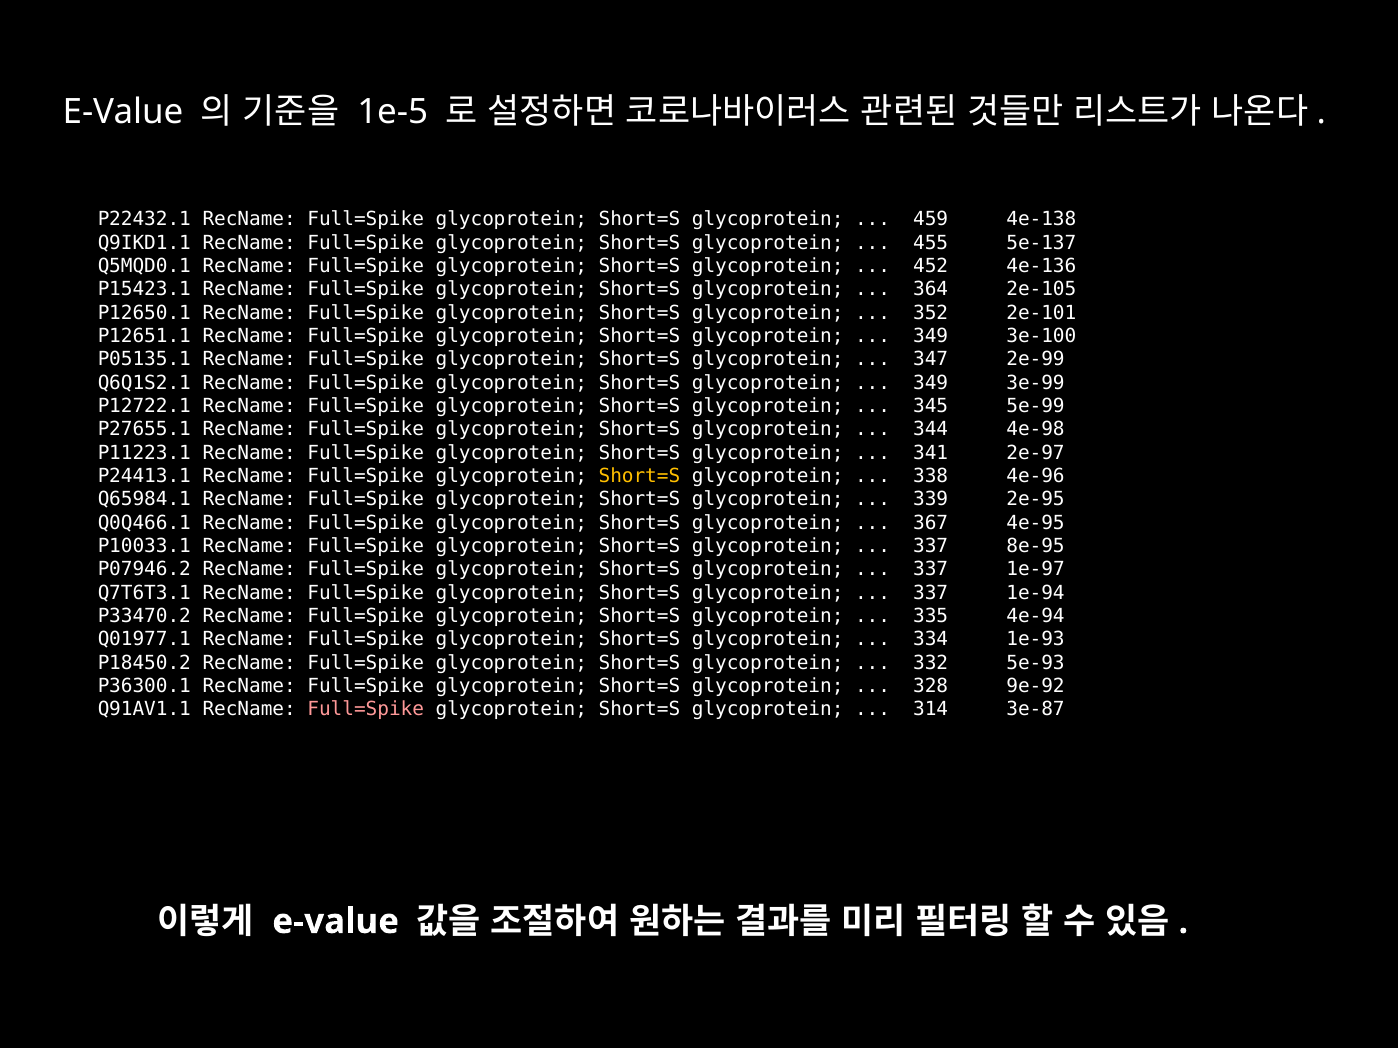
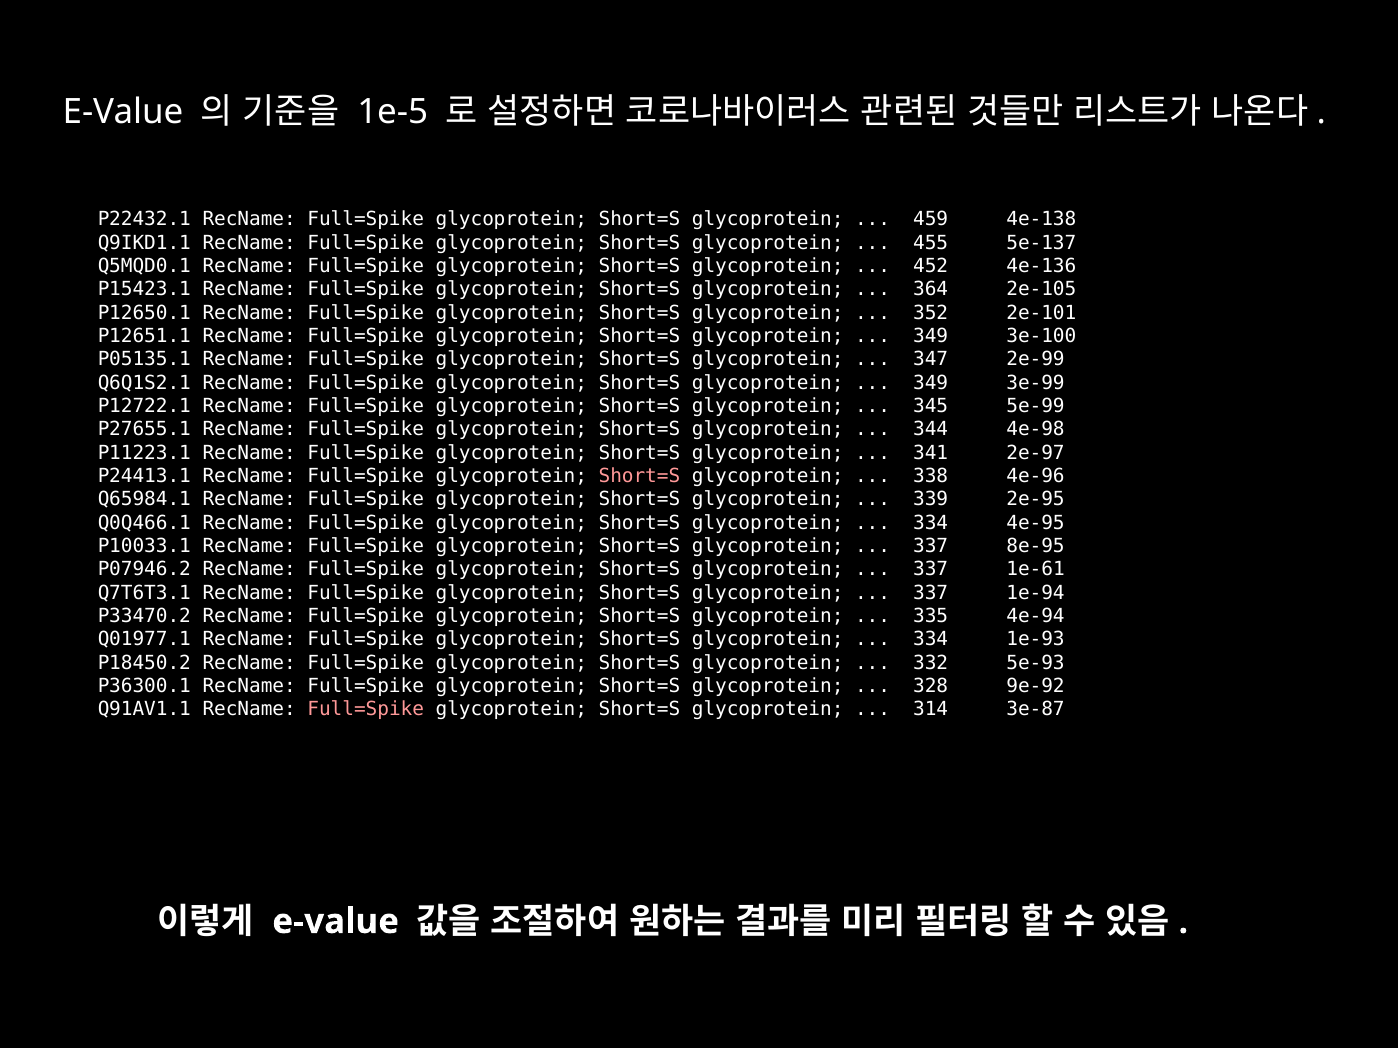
Short=S at (639, 476) colour: yellow -> pink
367 at (931, 523): 367 -> 334
1e-97: 1e-97 -> 1e-61
